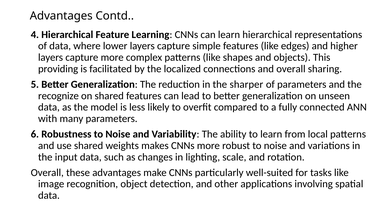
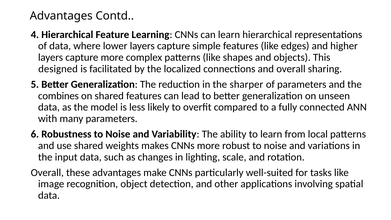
providing: providing -> designed
recognize: recognize -> combines
